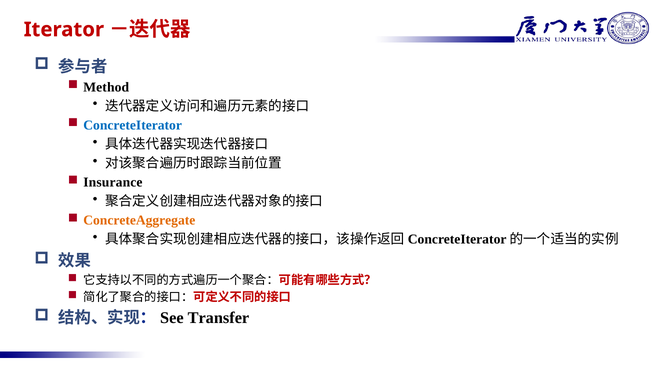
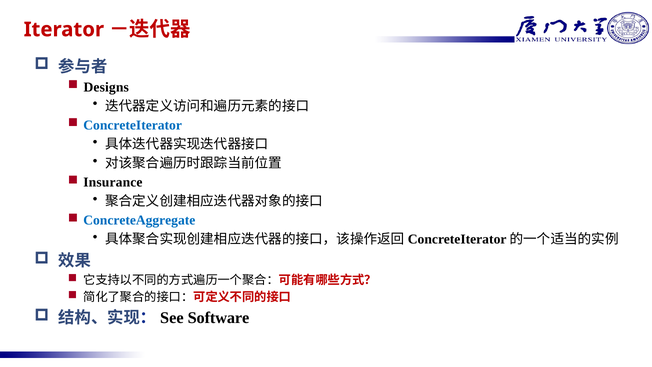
Method: Method -> Designs
ConcreteAggregate colour: orange -> blue
Transfer: Transfer -> Software
